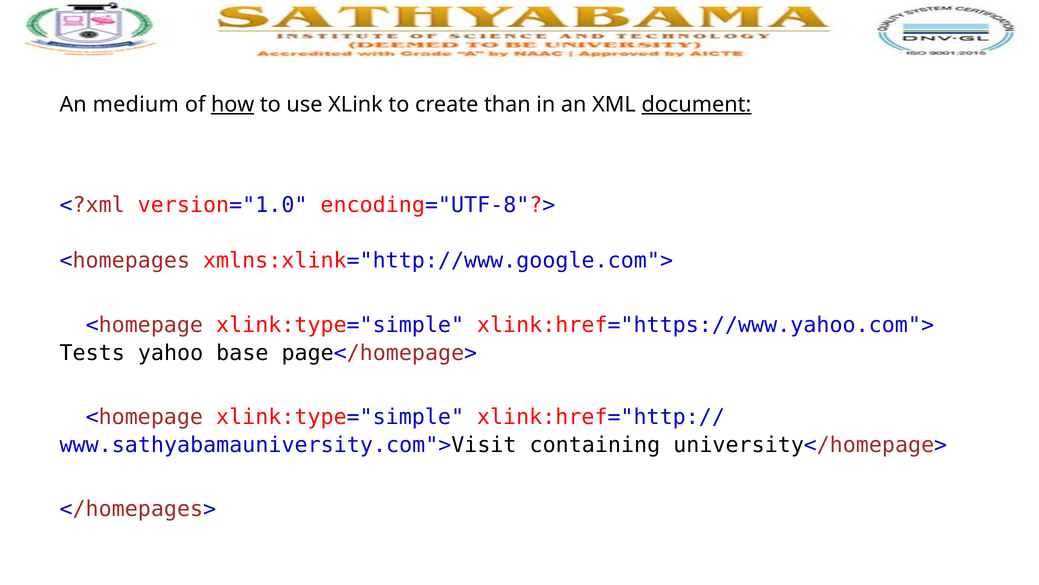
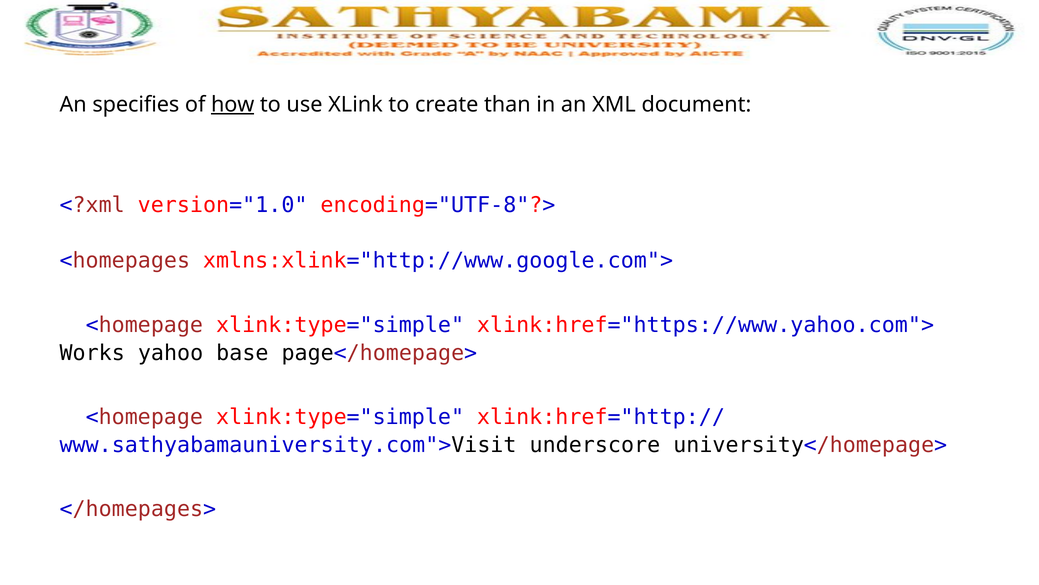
medium: medium -> specifies
document underline: present -> none
Tests: Tests -> Works
containing: containing -> underscore
